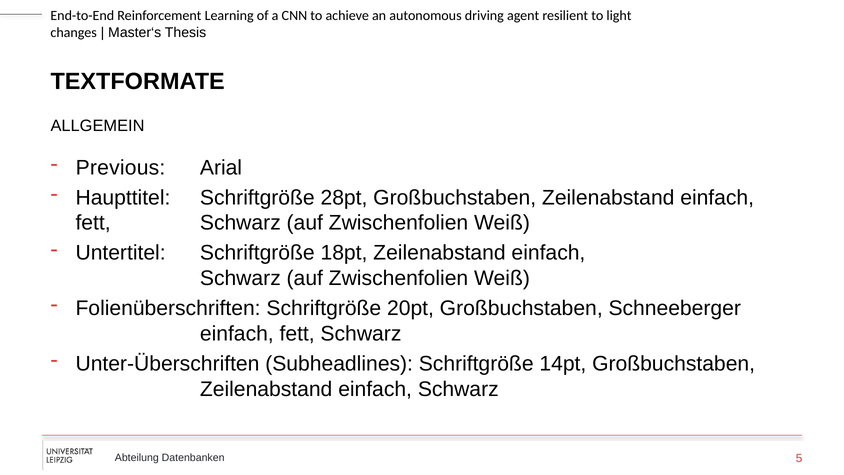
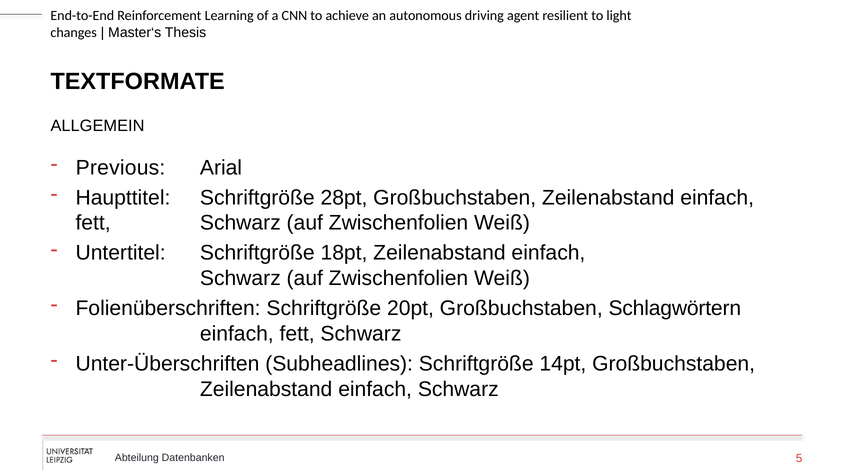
Schneeberger: Schneeberger -> Schlagwörtern
